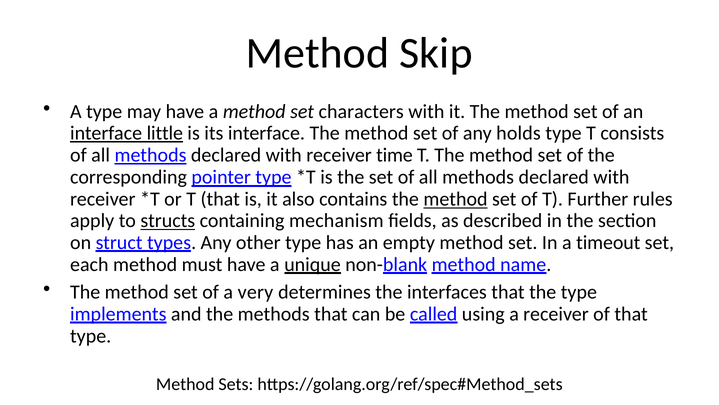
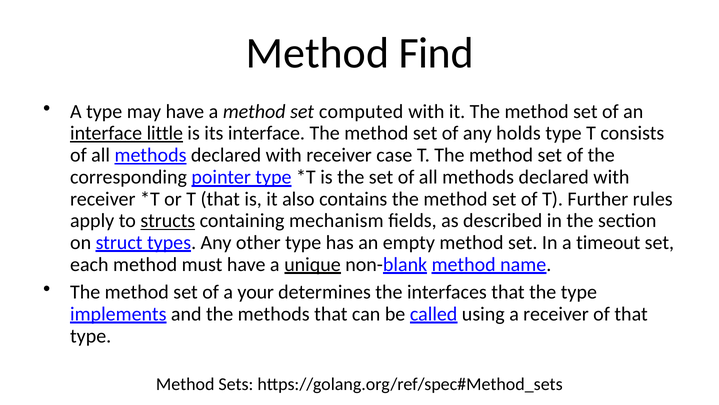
Skip: Skip -> Find
characters: characters -> computed
time: time -> case
method at (456, 199) underline: present -> none
very: very -> your
